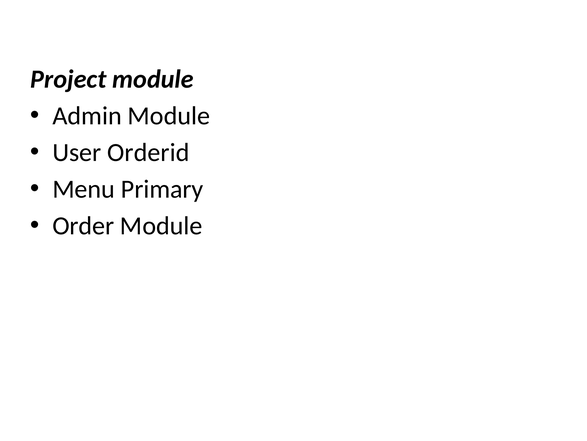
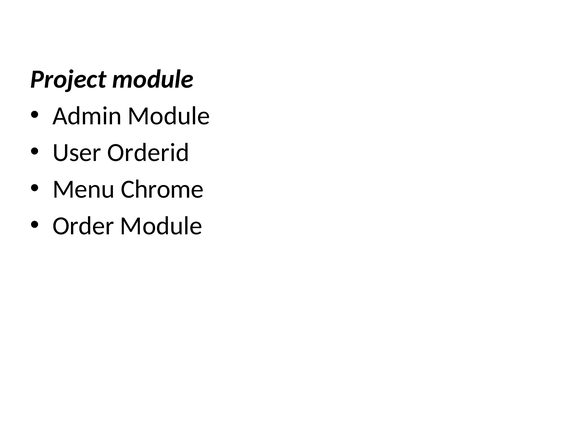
Primary: Primary -> Chrome
